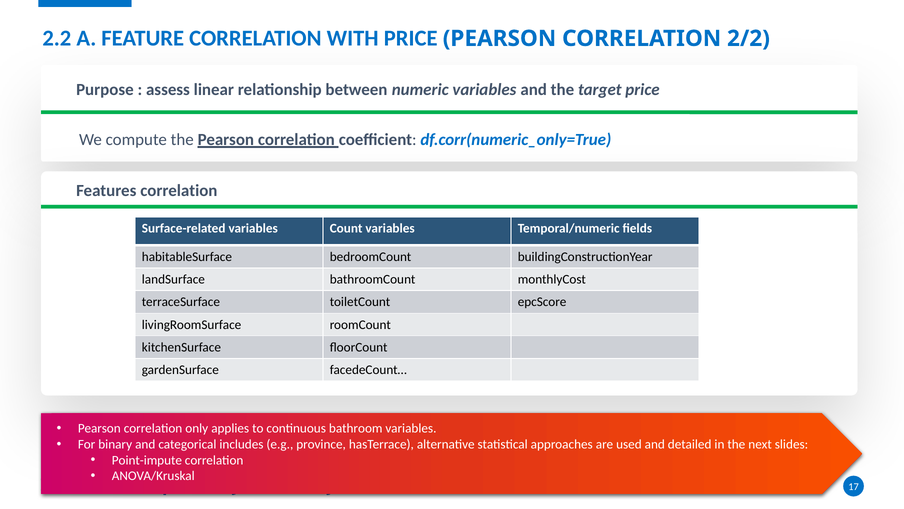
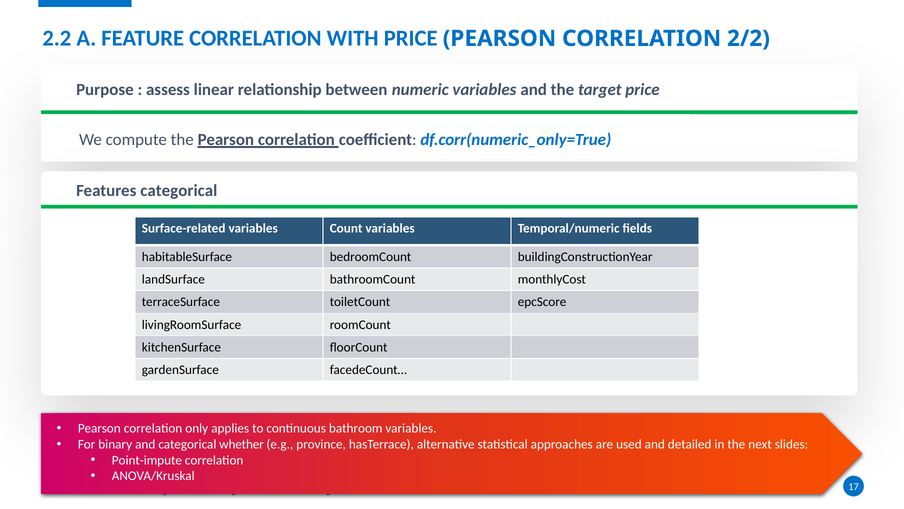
Features correlation: correlation -> categorical
includes: includes -> whether
